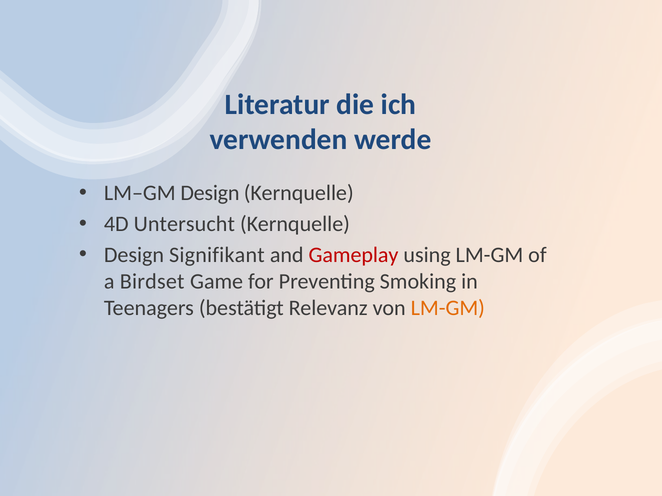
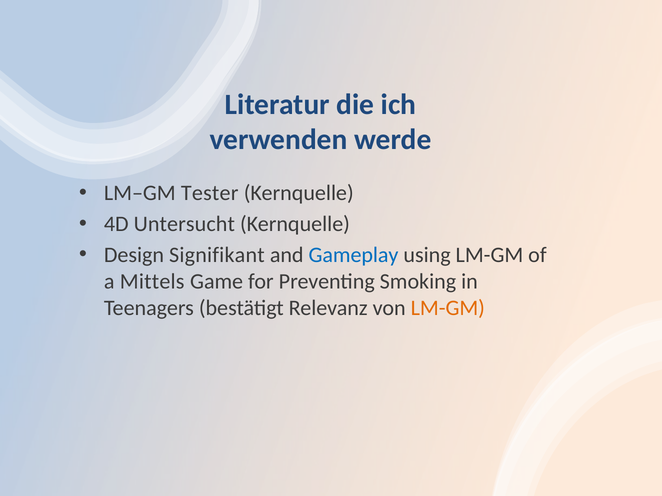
LM–GM Design: Design -> Tester
Gameplay colour: red -> blue
Birdset: Birdset -> Mittels
